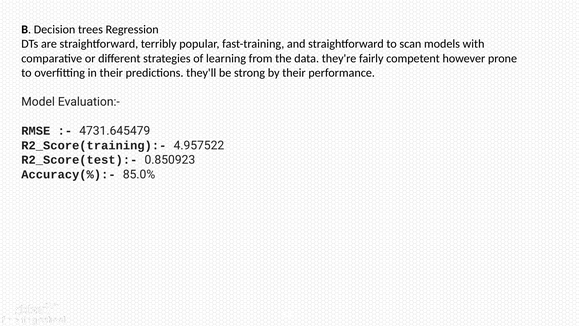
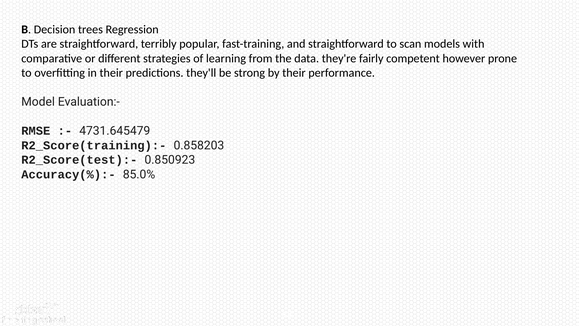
4.957522: 4.957522 -> 0.858203
